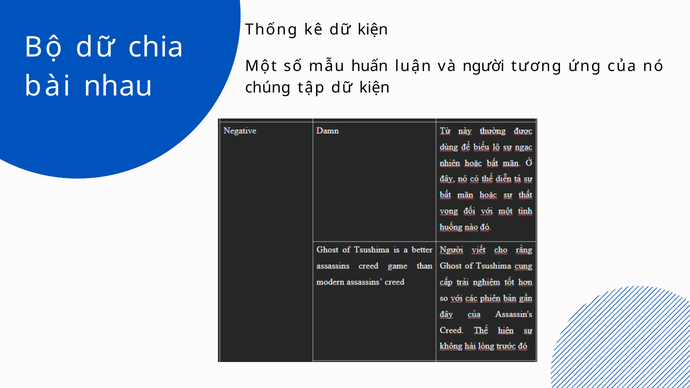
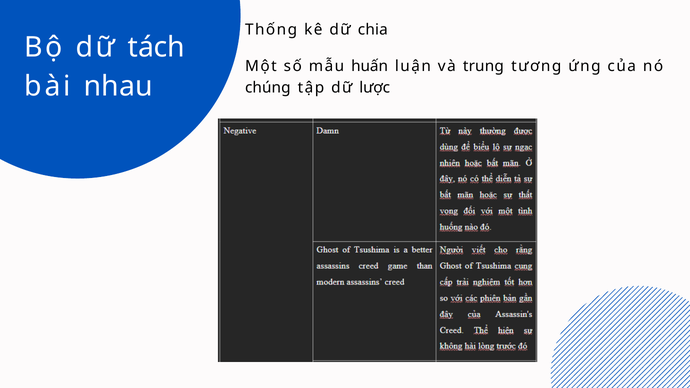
kê dữ kiện: kiện -> chia
chia: chia -> tách
người: người -> trung
tập dữ kiện: kiện -> lược
